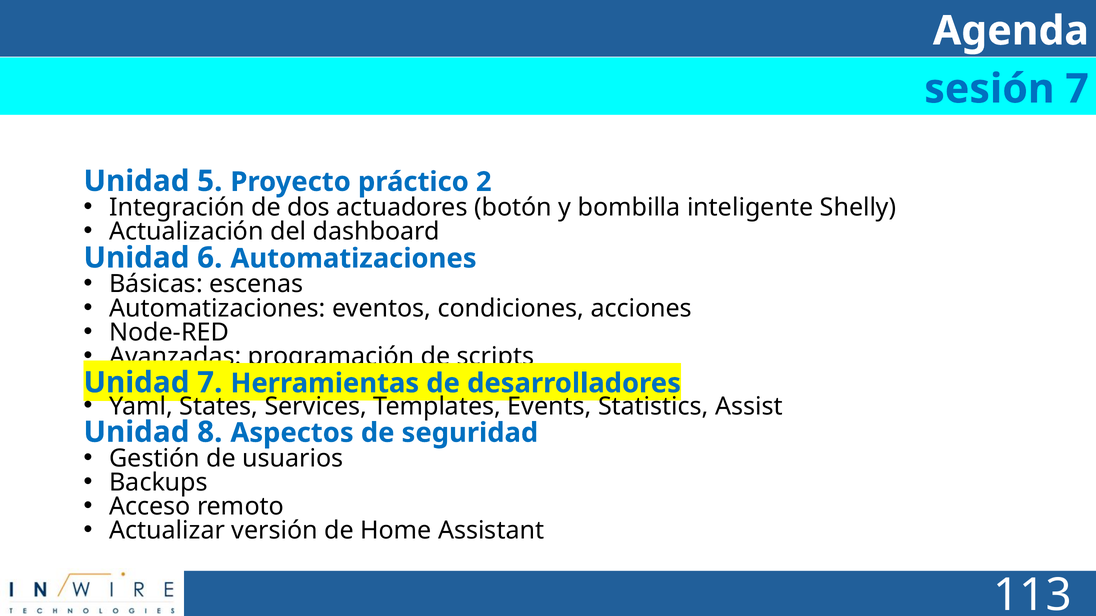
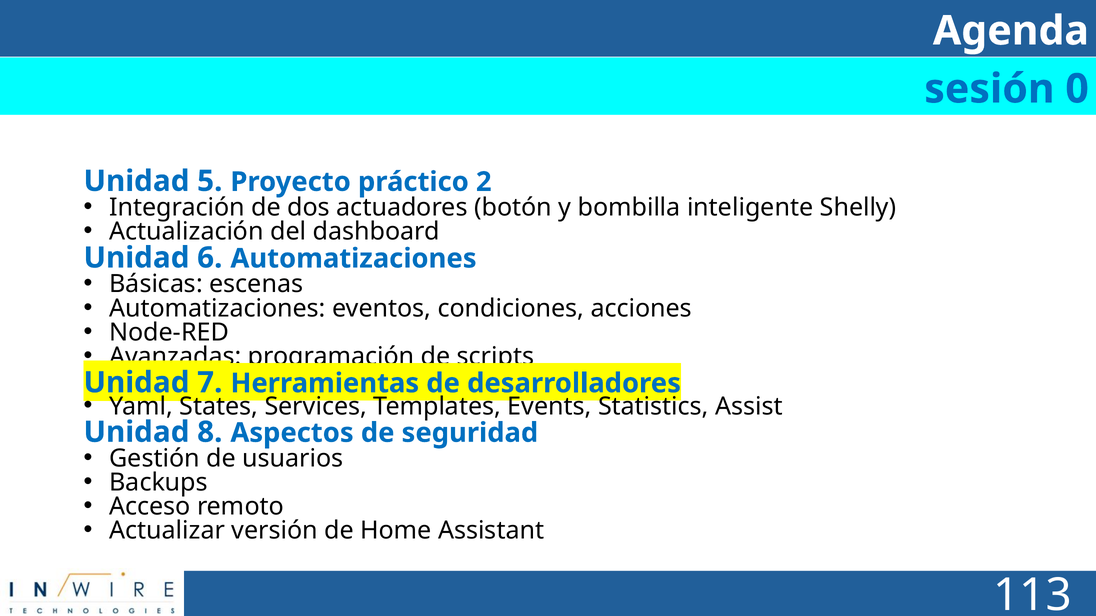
sesión 7: 7 -> 0
